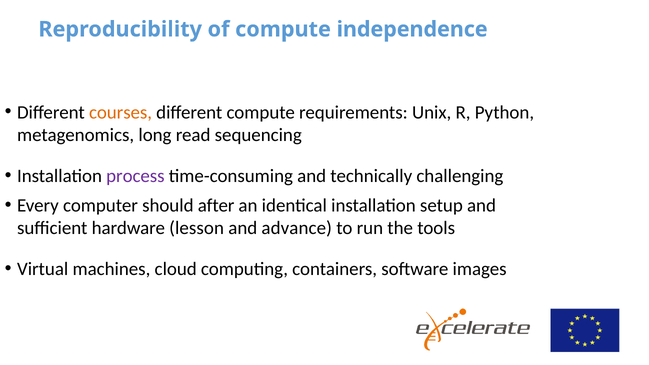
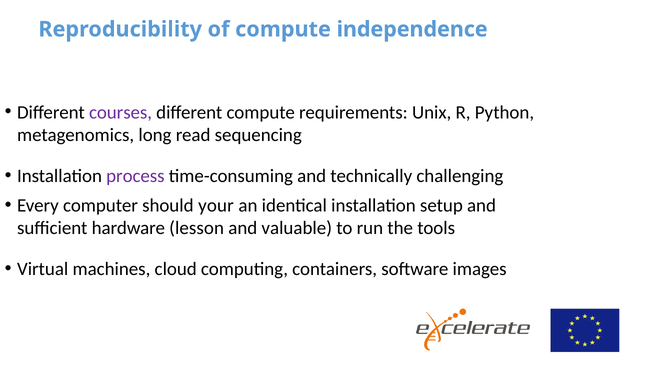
courses colour: orange -> purple
after: after -> your
advance: advance -> valuable
